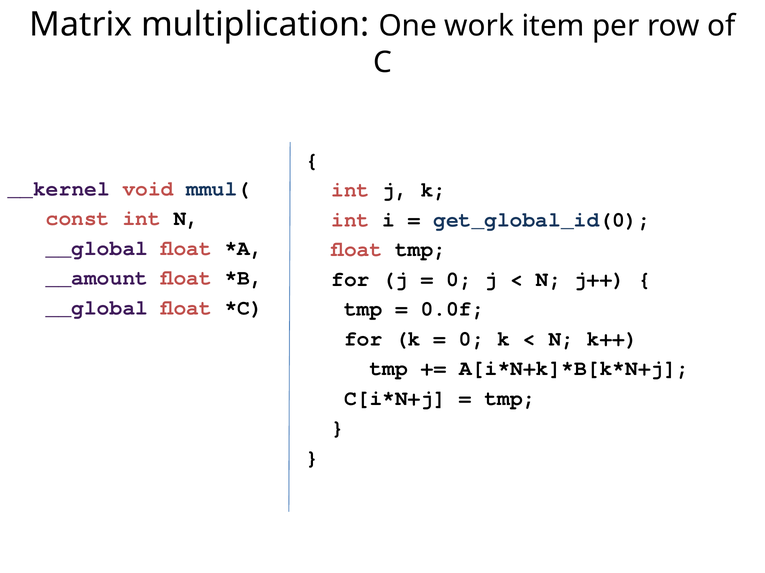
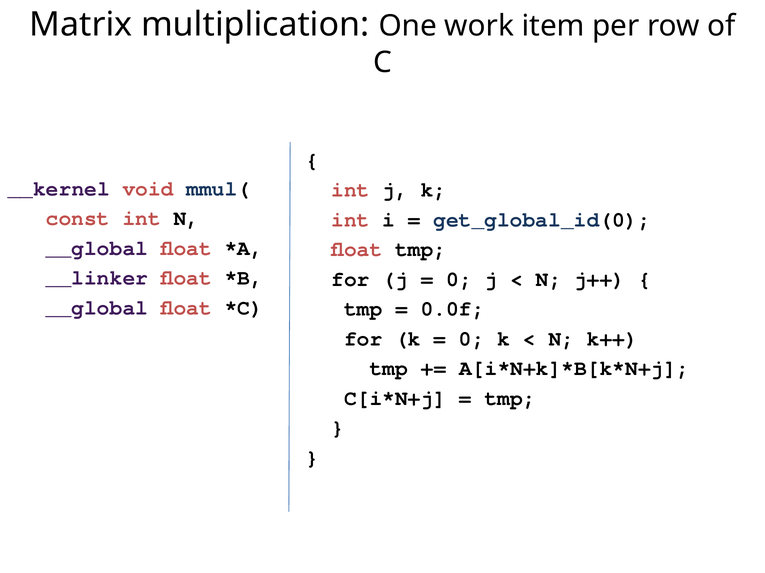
__amount: __amount -> __linker
